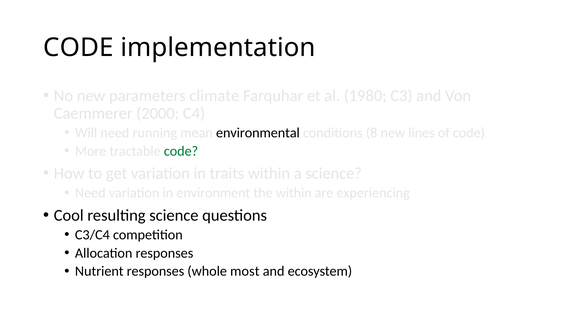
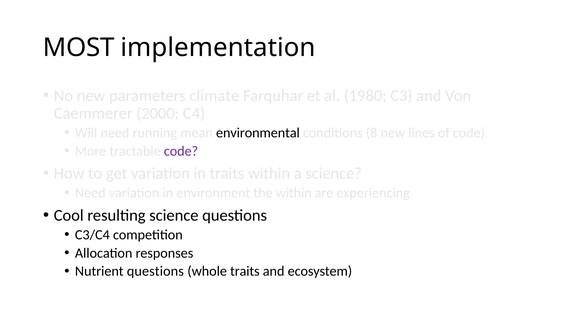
CODE at (78, 48): CODE -> MOST
code at (181, 151) colour: green -> purple
Nutrient responses: responses -> questions
whole most: most -> traits
